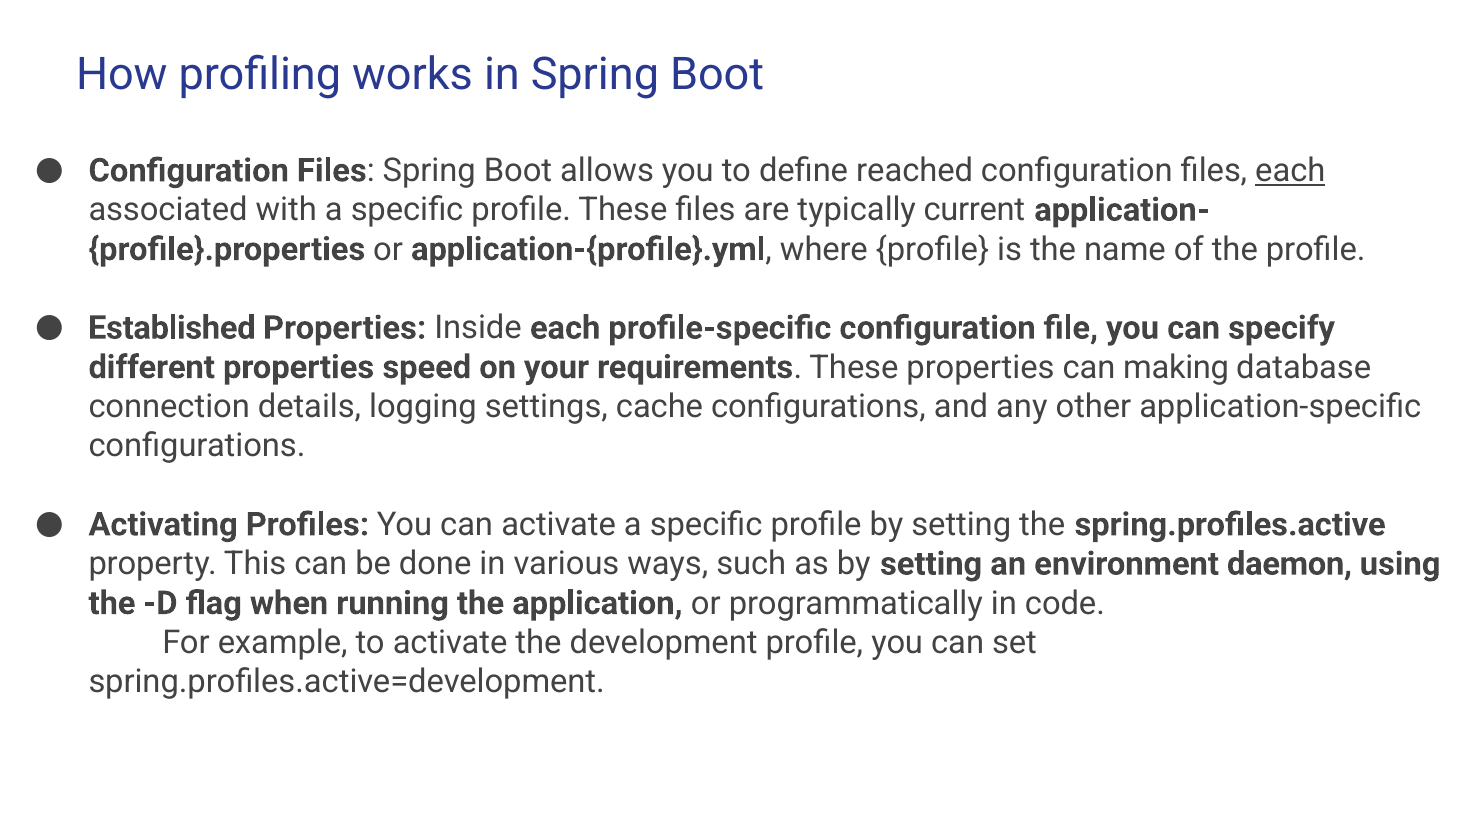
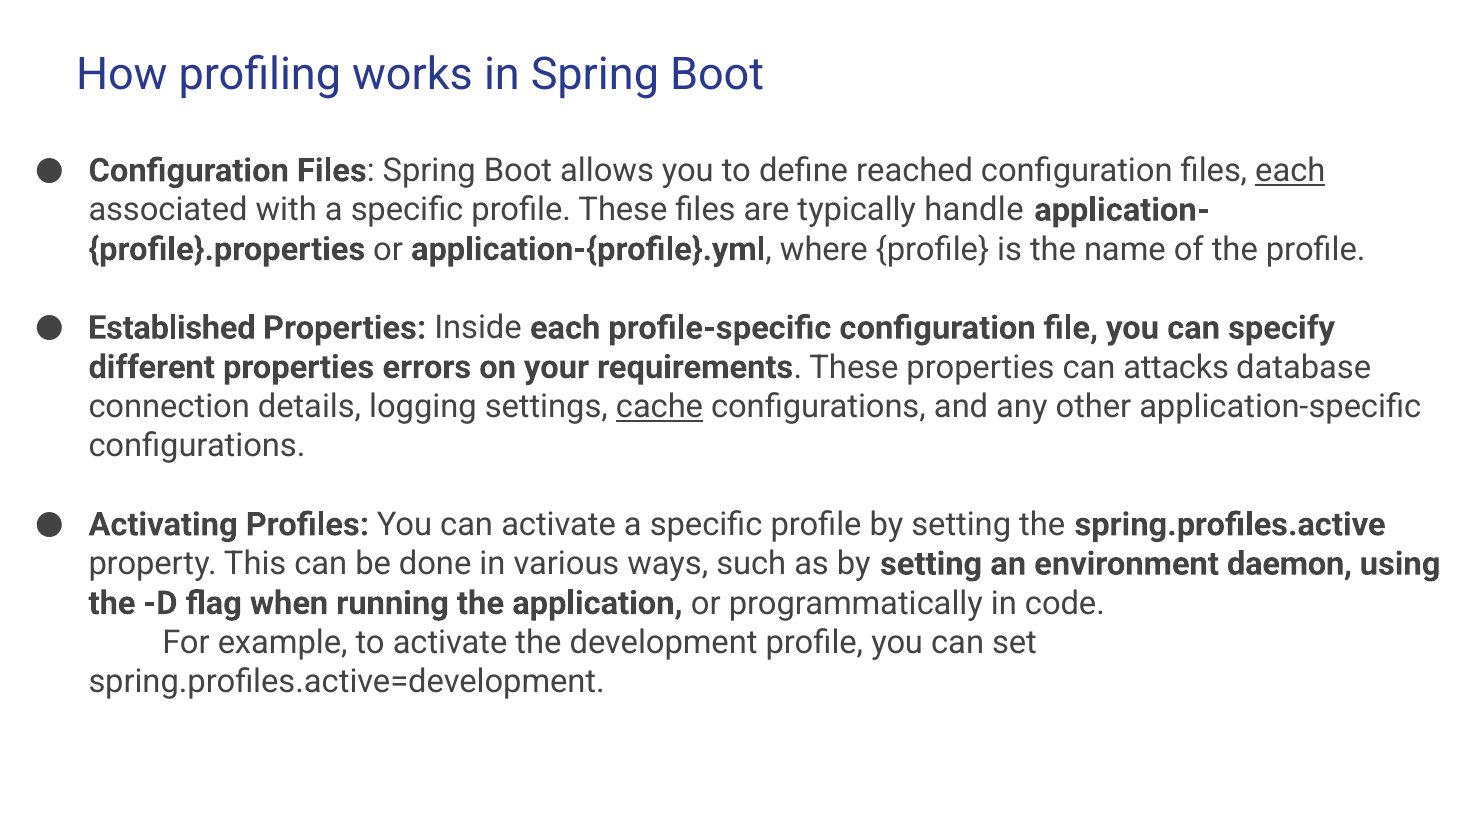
current: current -> handle
speed: speed -> errors
making: making -> attacks
cache underline: none -> present
